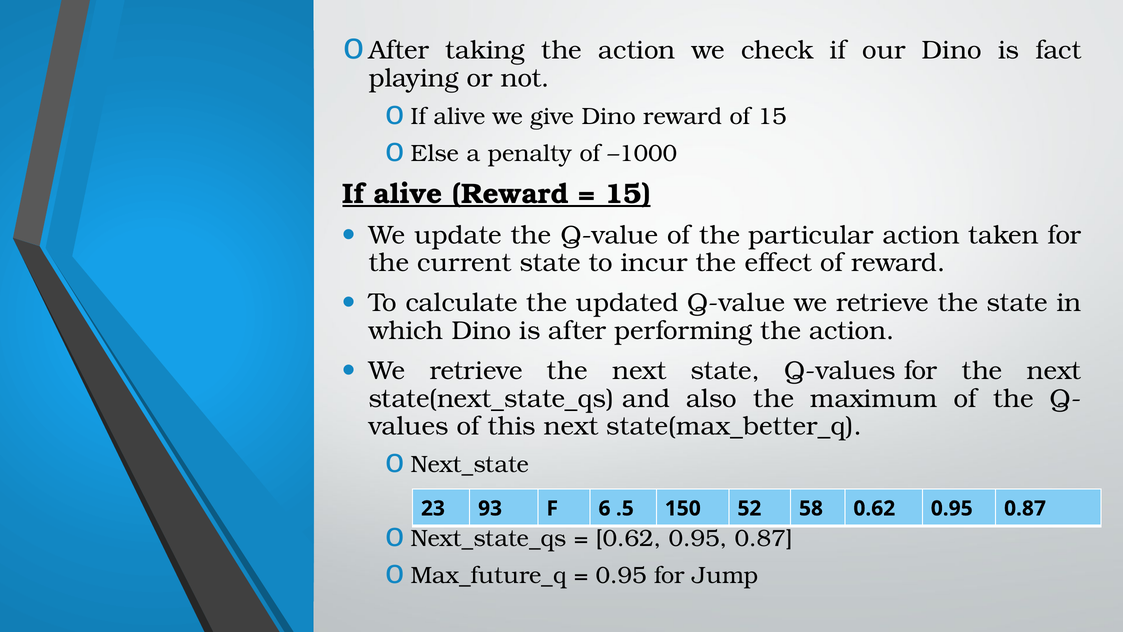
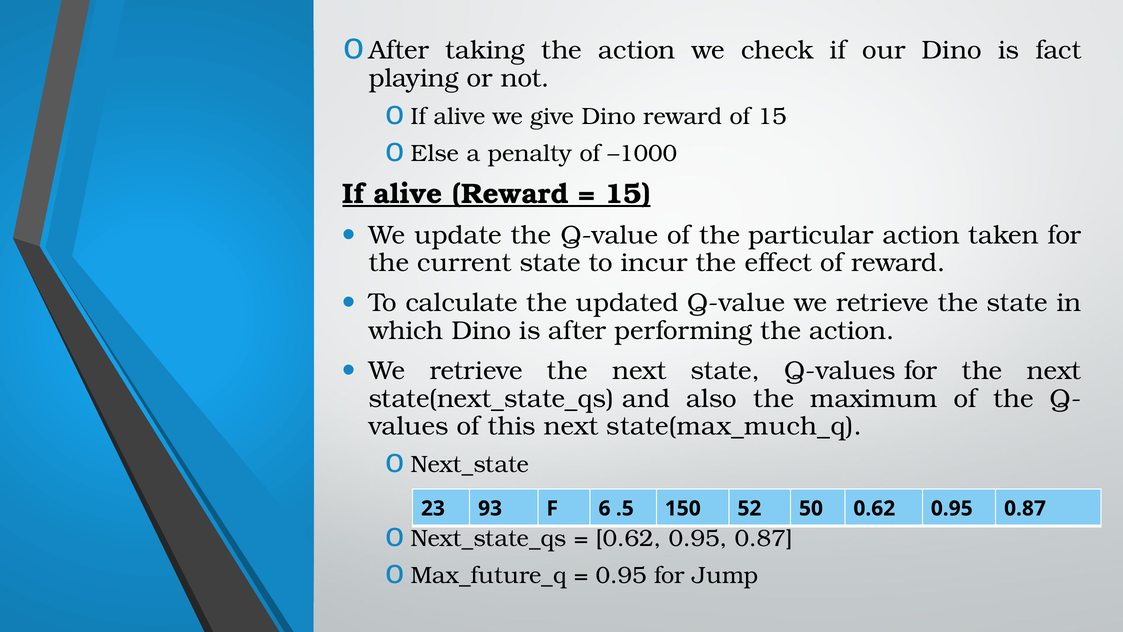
state(max_better_q: state(max_better_q -> state(max_much_q
58: 58 -> 50
